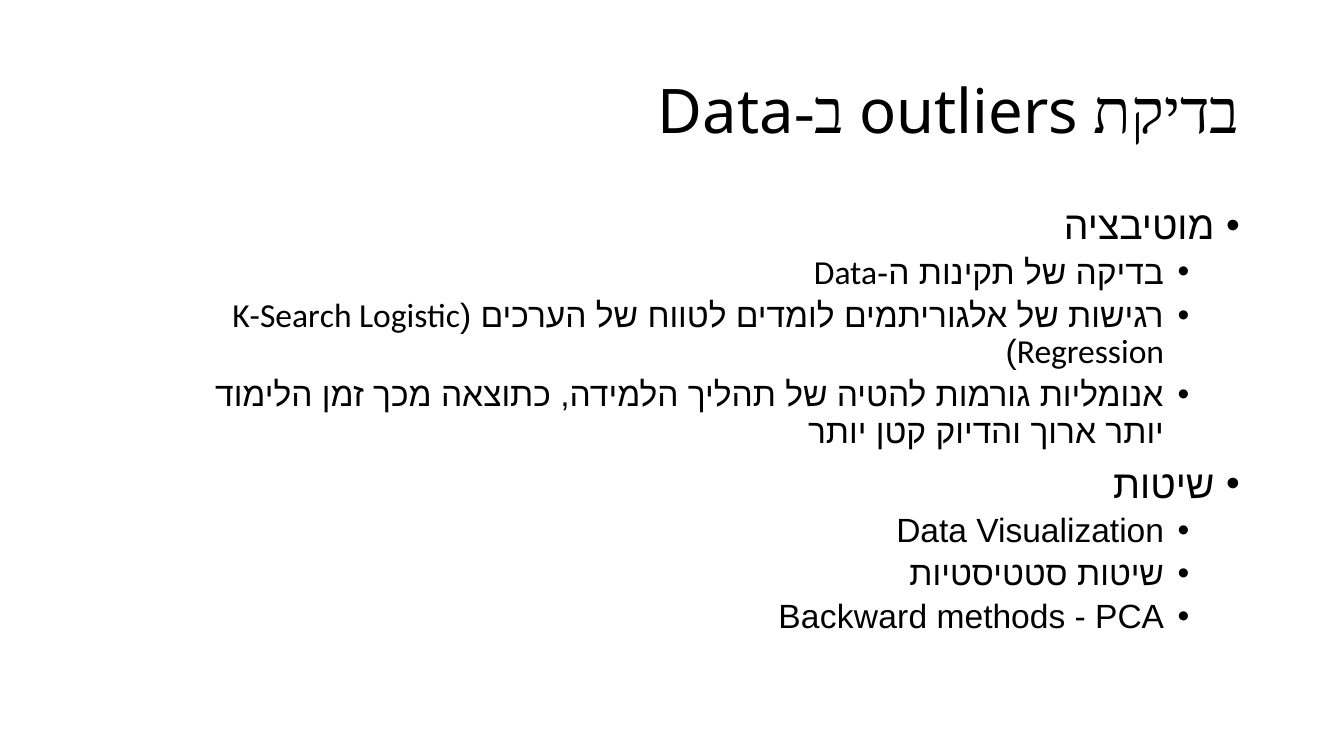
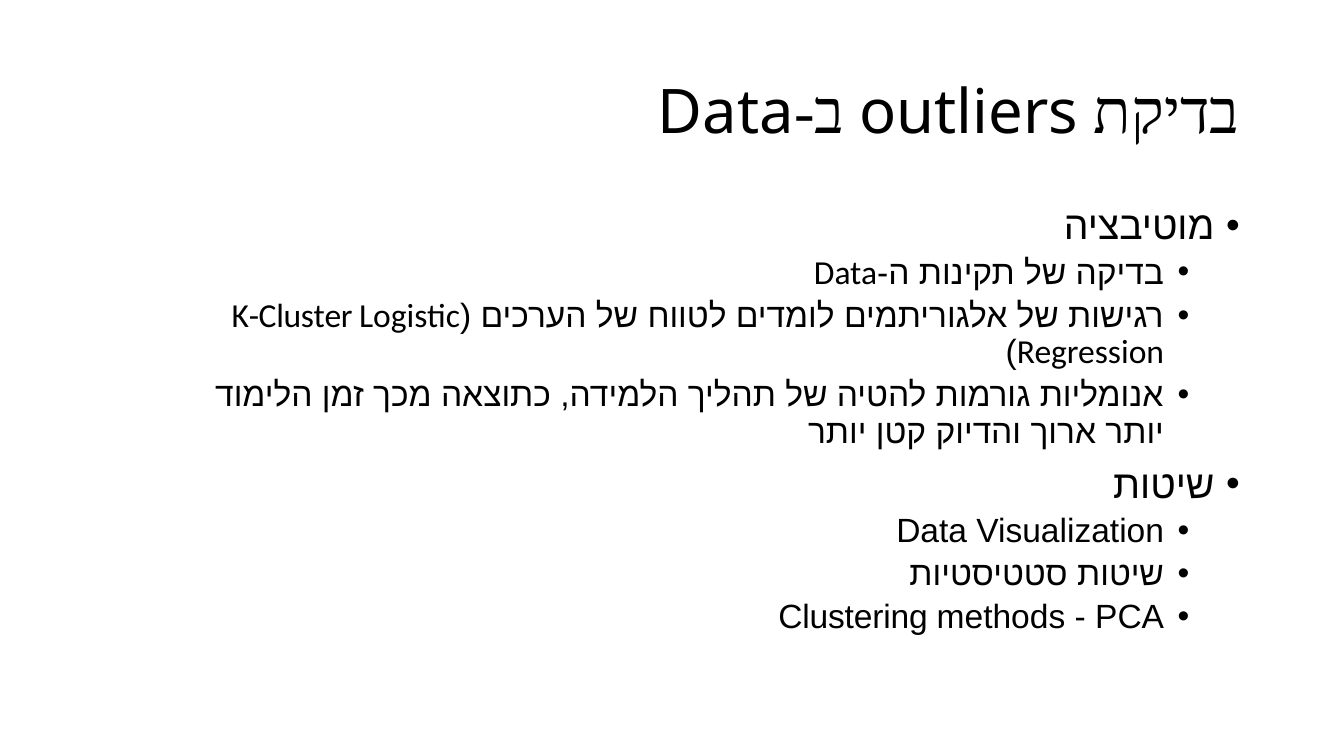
K-Search: K-Search -> K-Cluster
Backward: Backward -> Clustering
